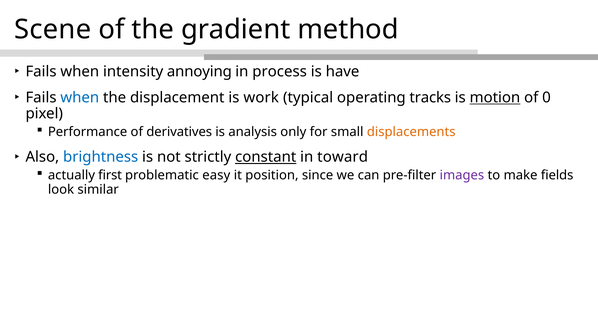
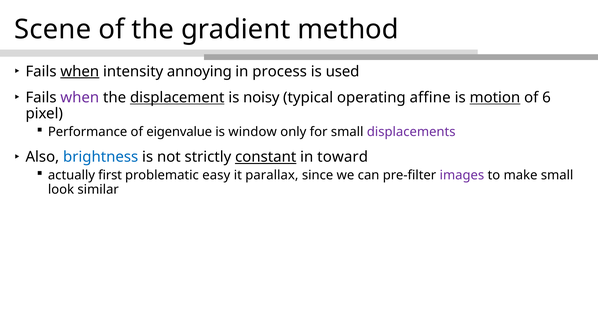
when at (80, 72) underline: none -> present
have: have -> used
when at (80, 98) colour: blue -> purple
displacement underline: none -> present
work: work -> noisy
tracks: tracks -> affine
0: 0 -> 6
derivatives: derivatives -> eigenvalue
analysis: analysis -> window
displacements colour: orange -> purple
position: position -> parallax
make fields: fields -> small
